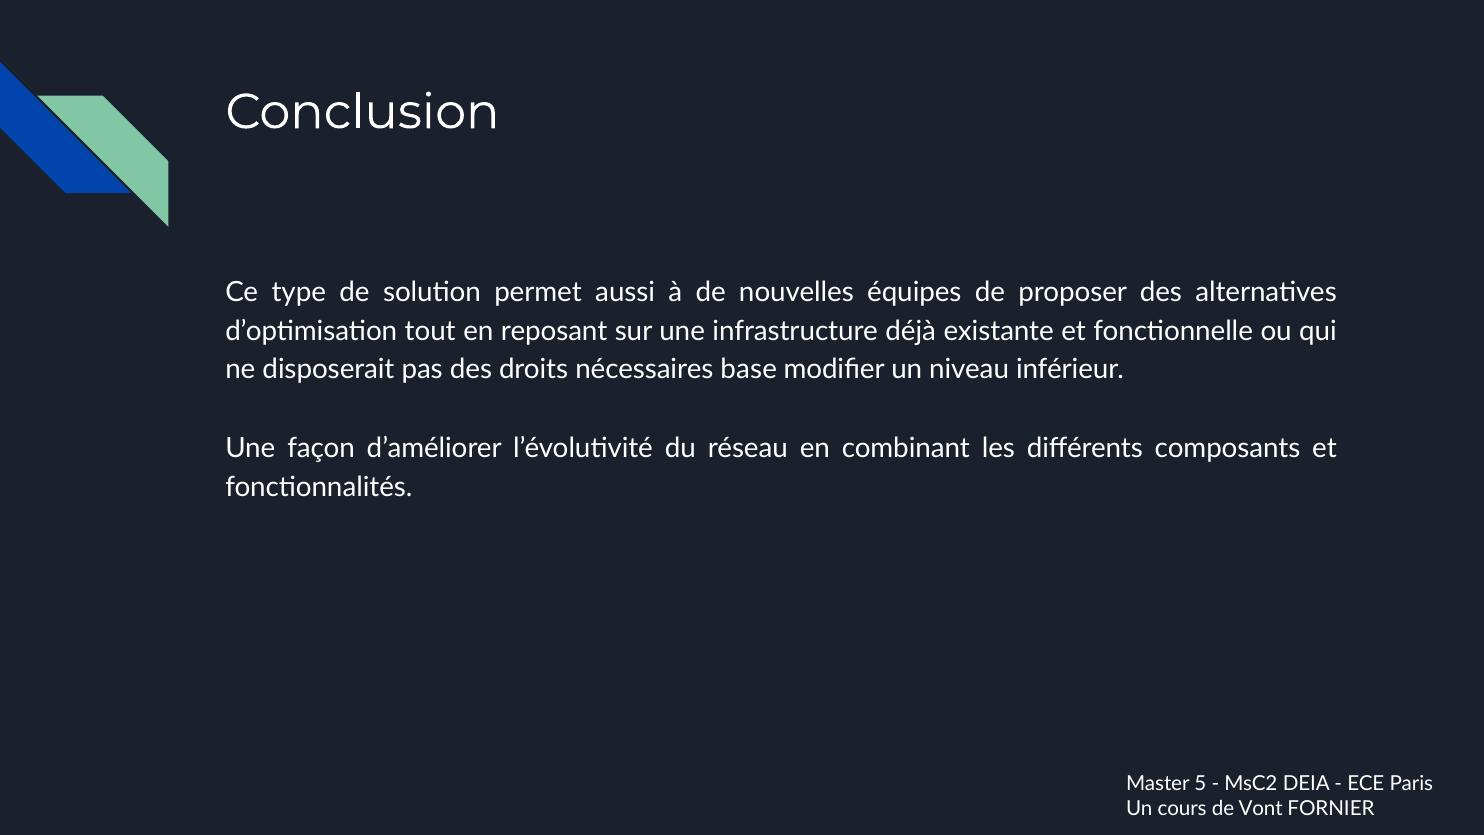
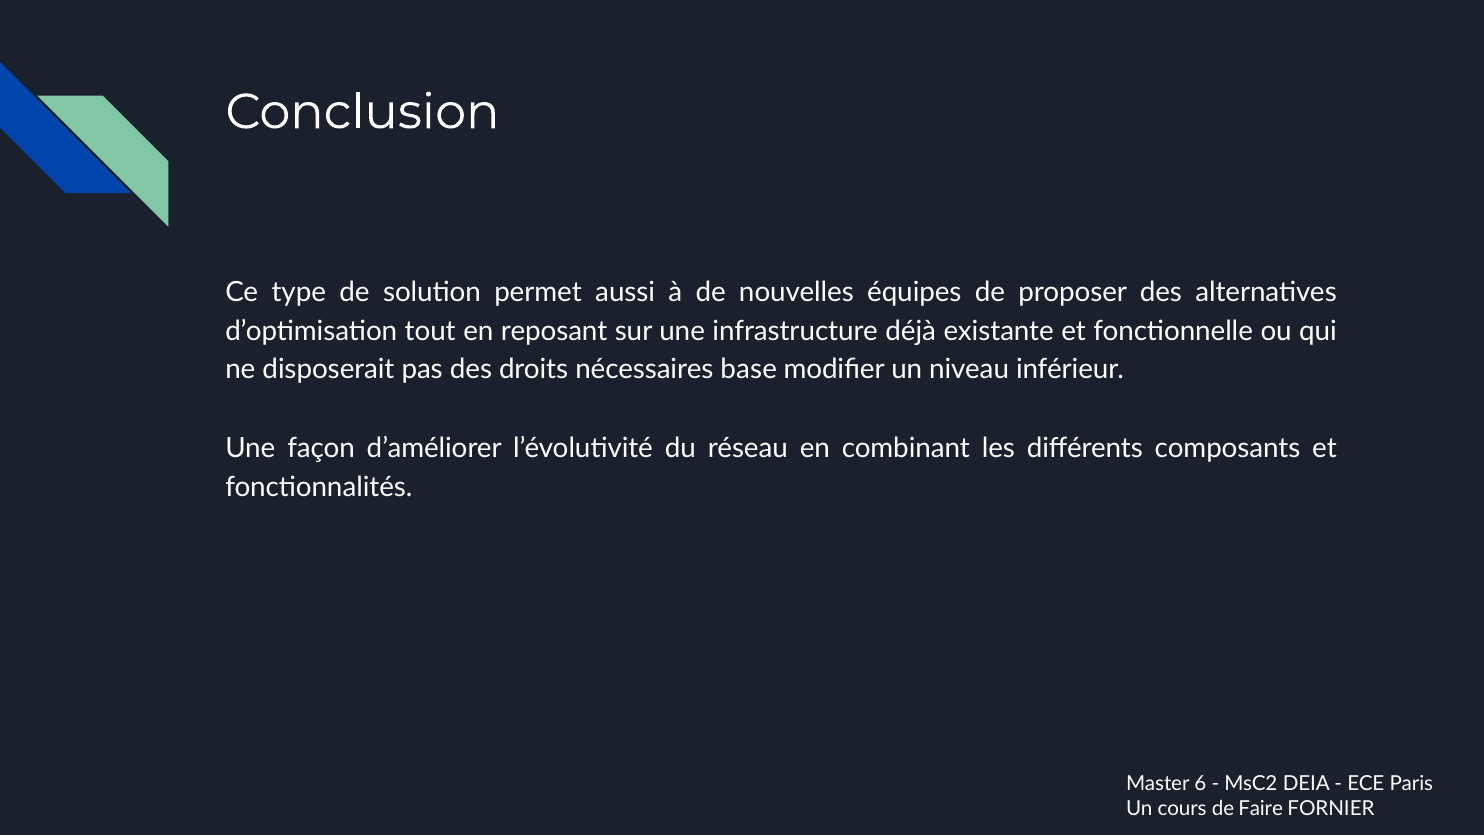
5: 5 -> 6
Vont: Vont -> Faire
